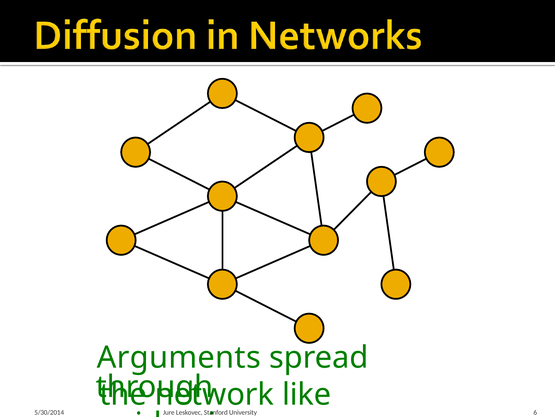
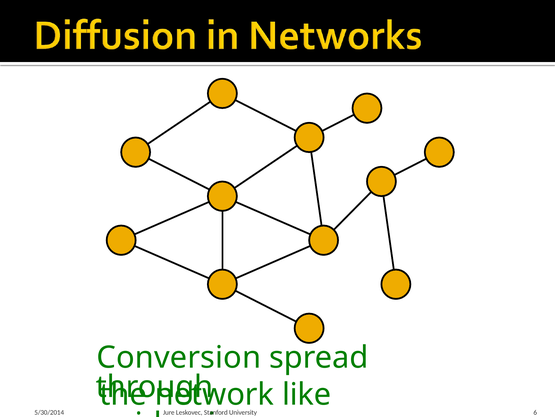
Arguments: Arguments -> Conversion
